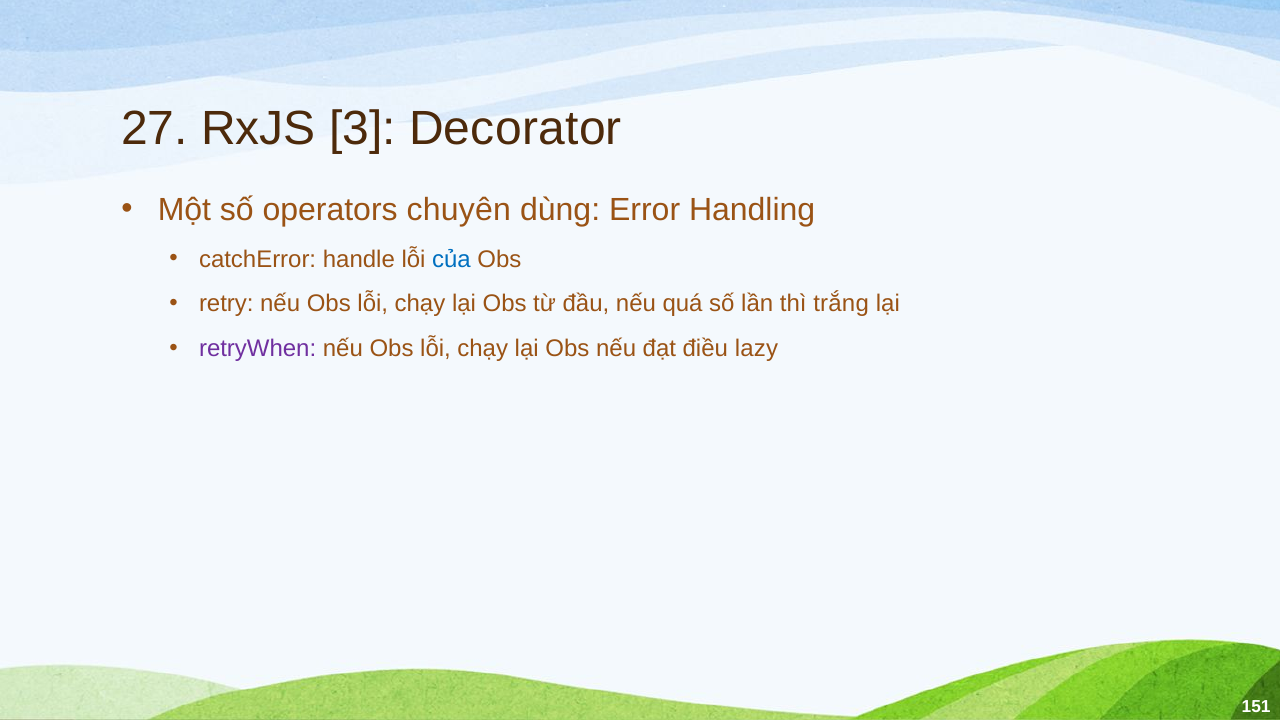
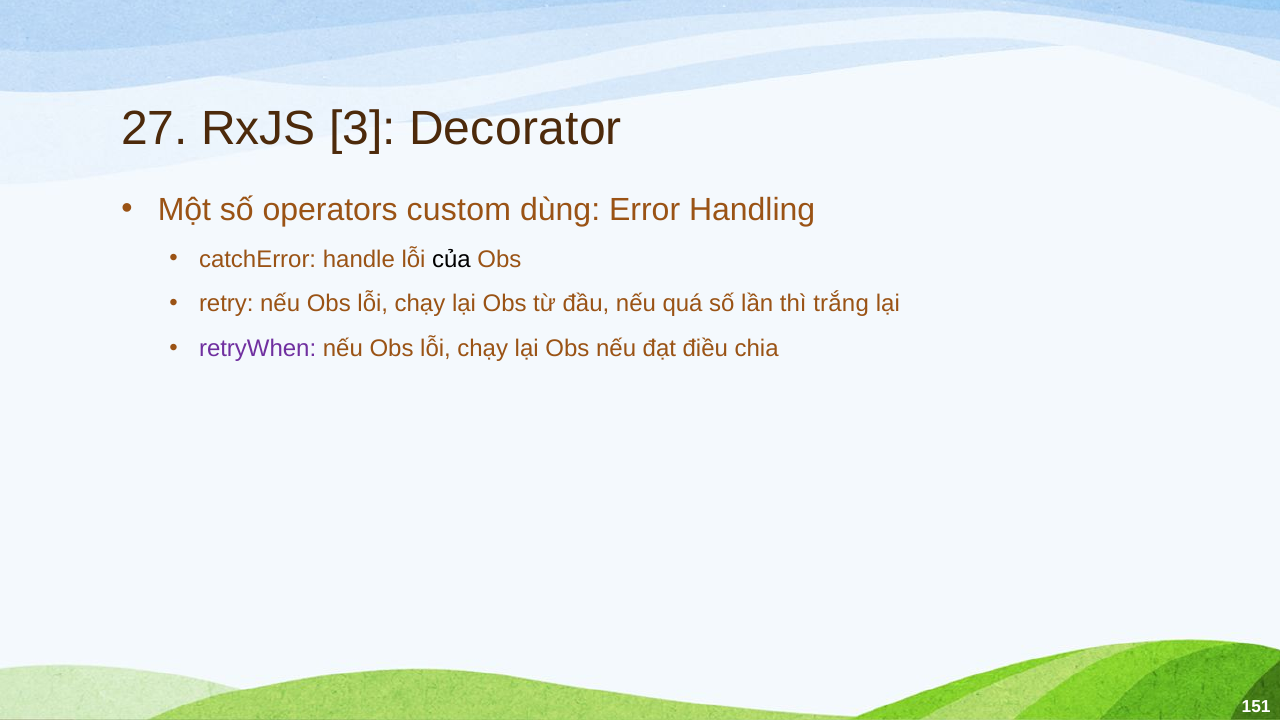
chuyên: chuyên -> custom
của colour: blue -> black
lazy: lazy -> chia
